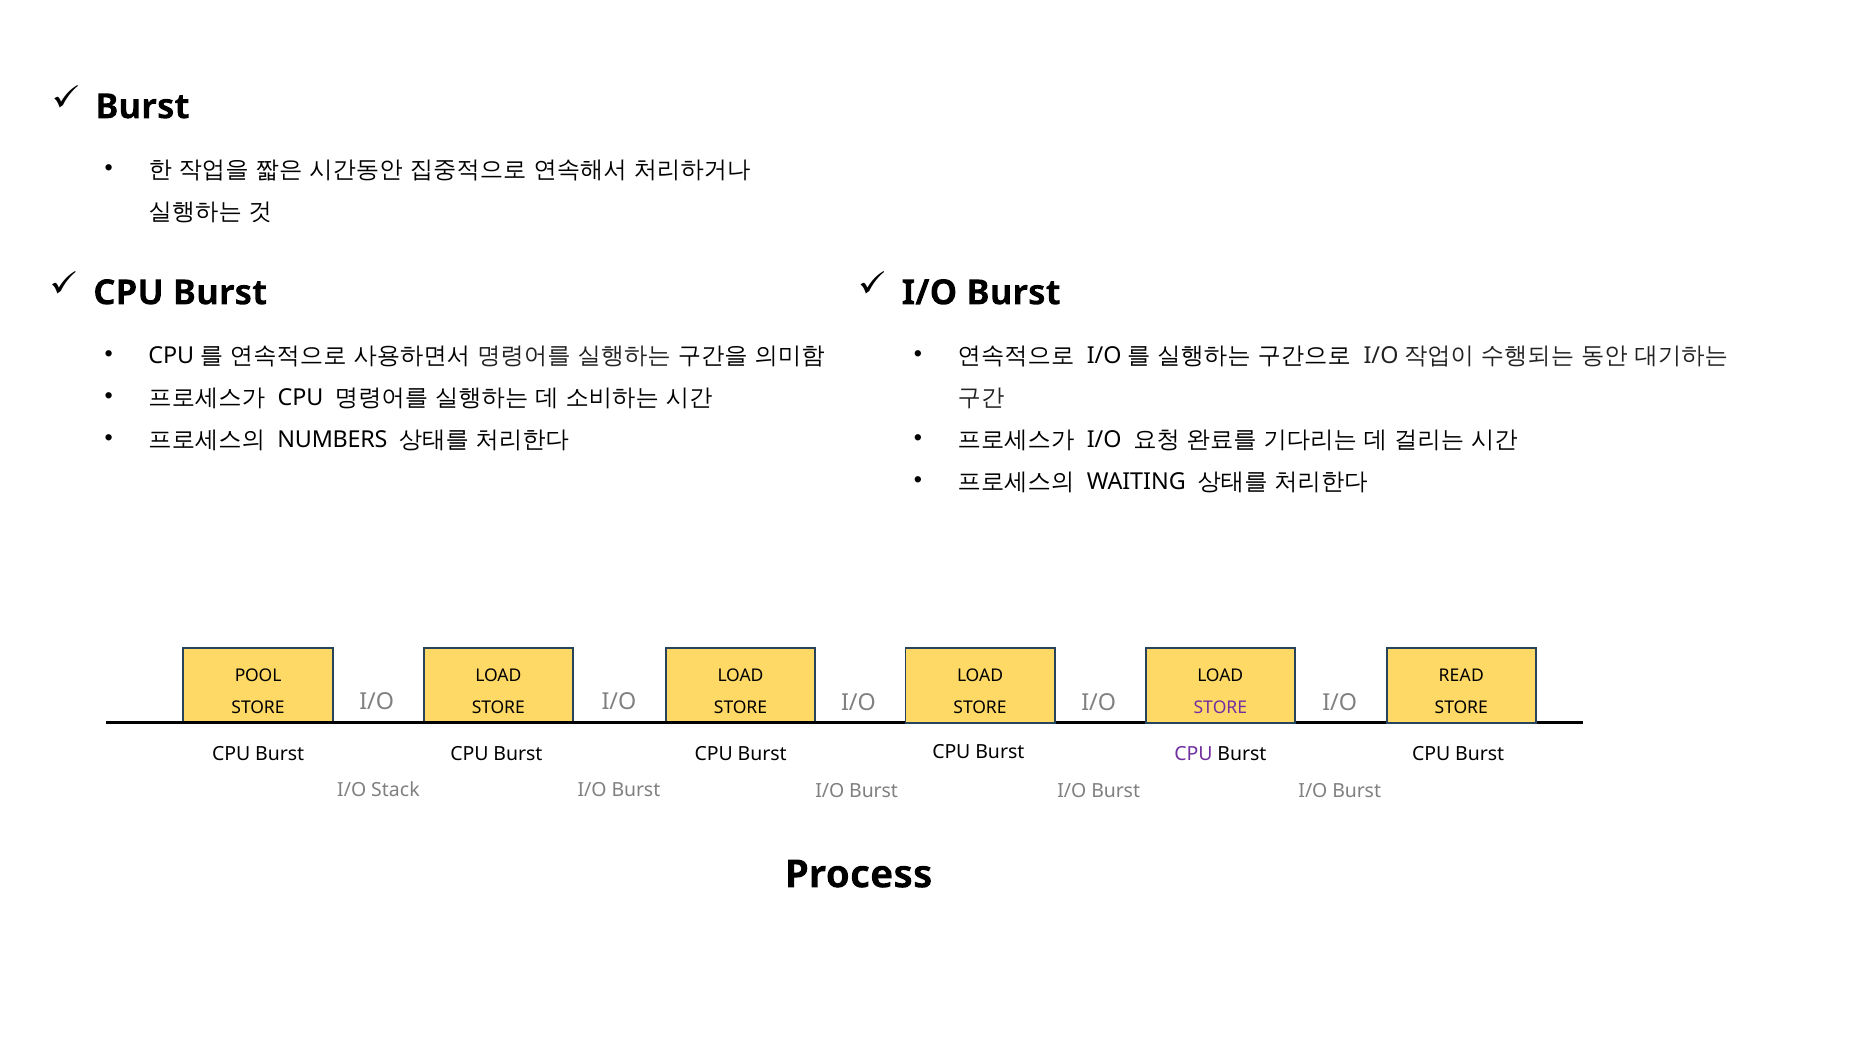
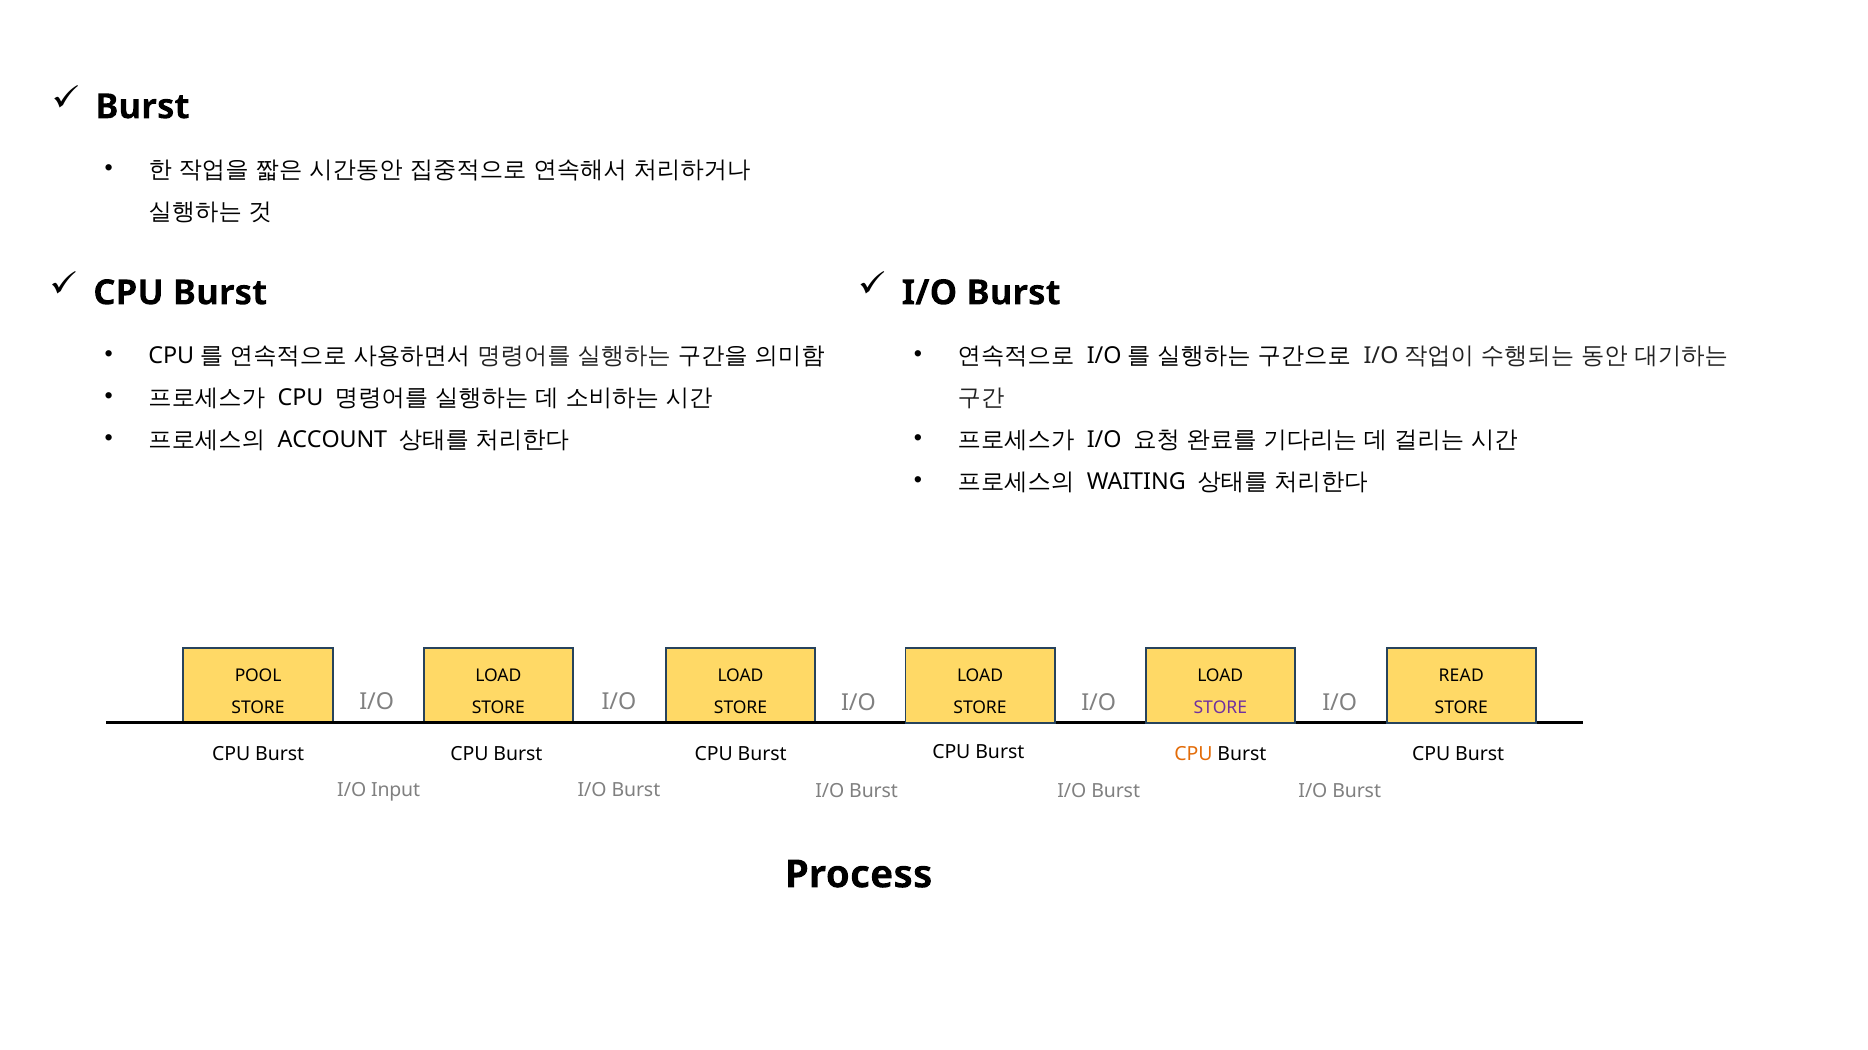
NUMBERS: NUMBERS -> ACCOUNT
CPU at (1194, 755) colour: purple -> orange
Stack: Stack -> Input
